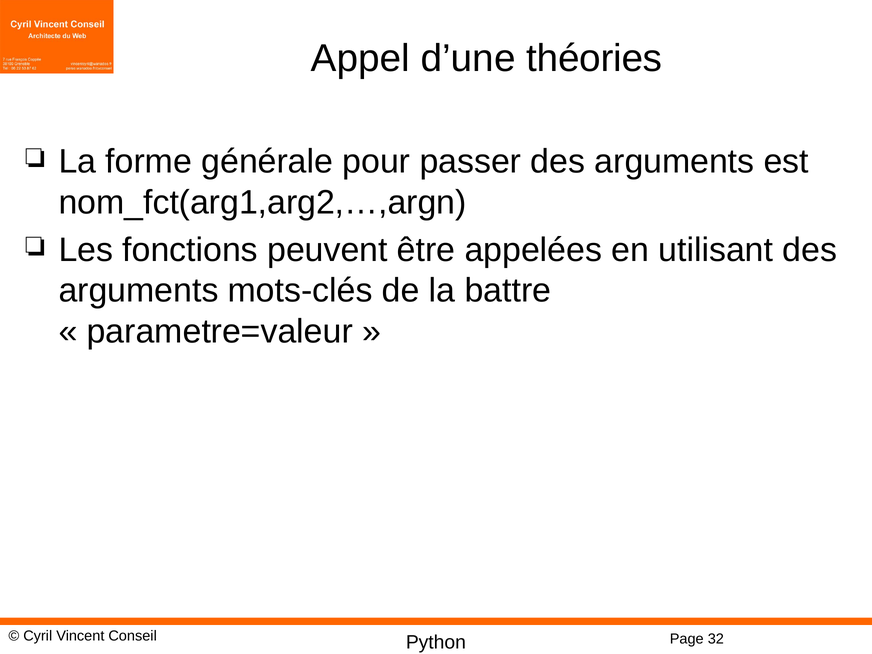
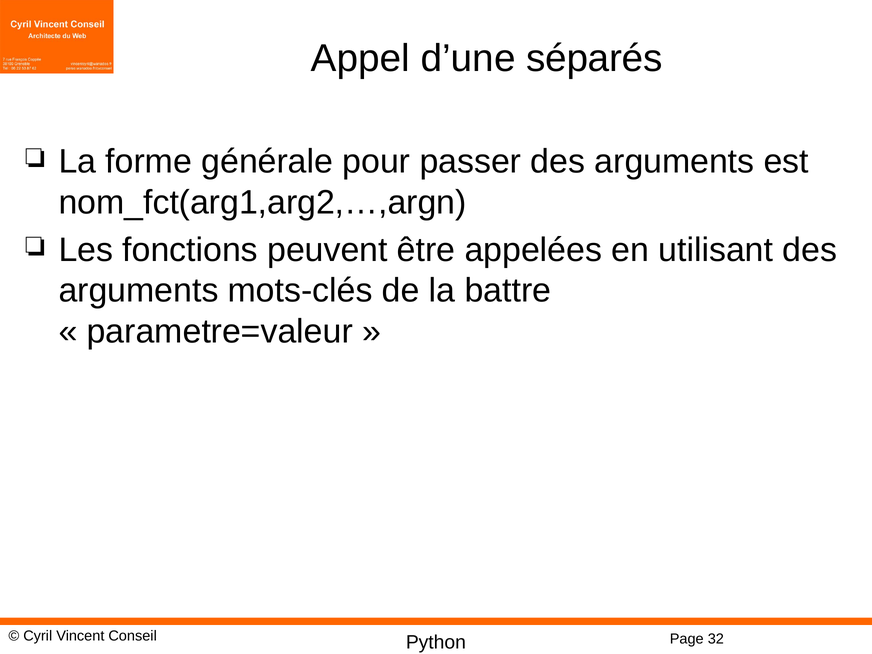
théories: théories -> séparés
